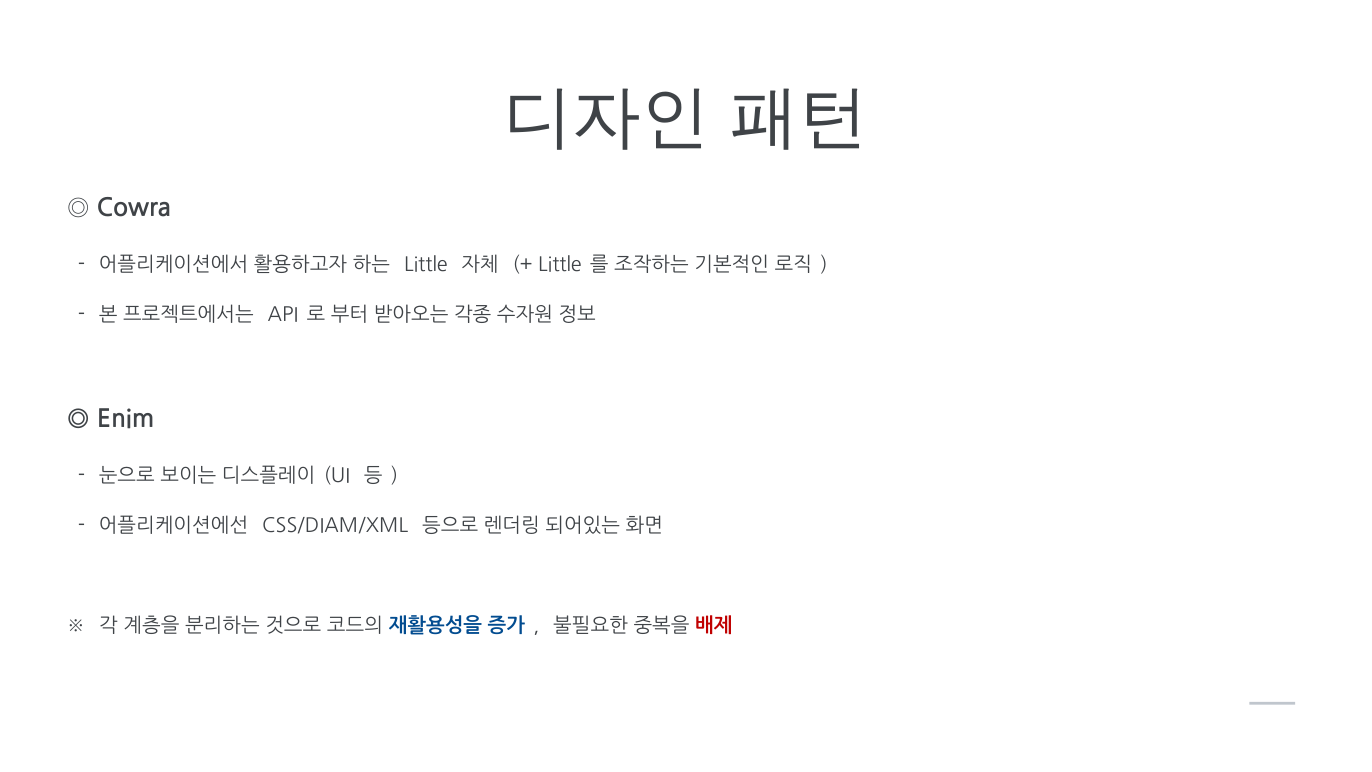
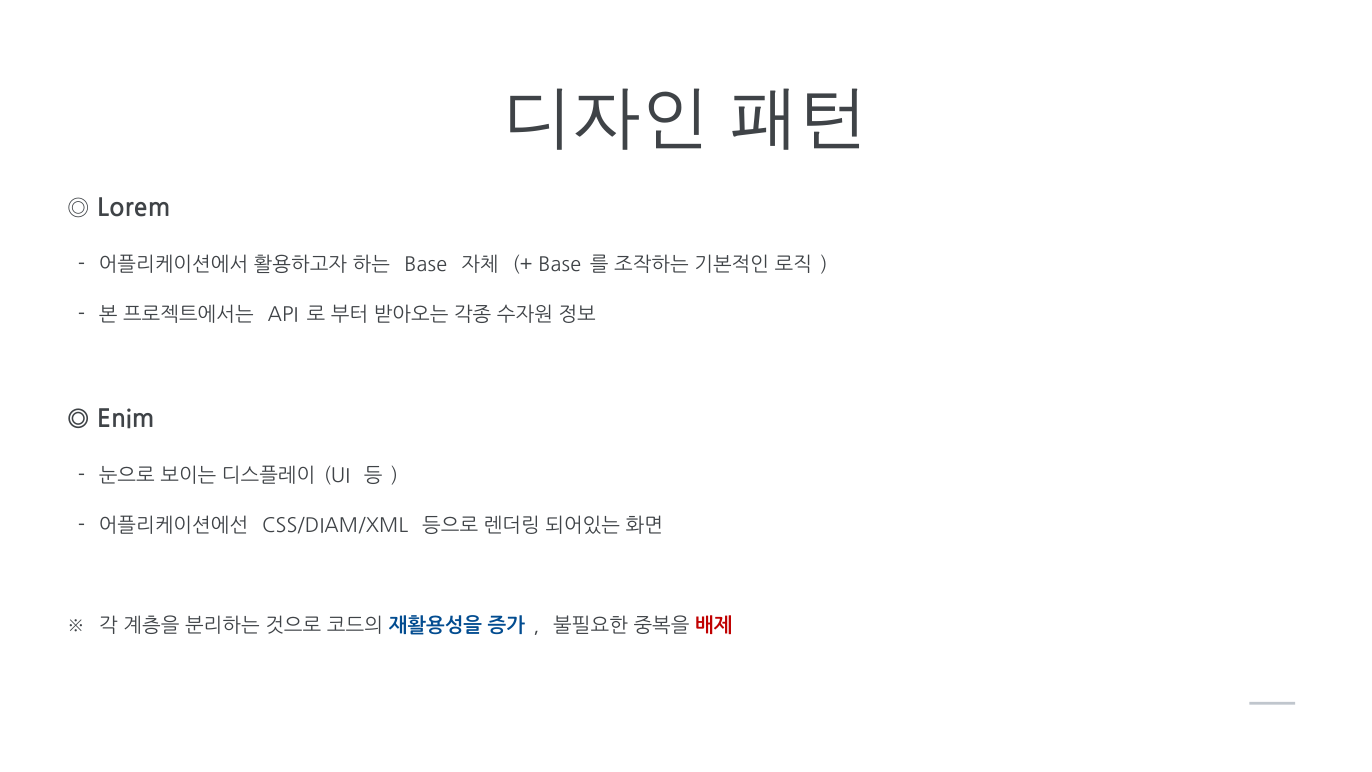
Cowra: Cowra -> Lorem
Little at (426, 265): Little -> Base
Little at (560, 265): Little -> Base
